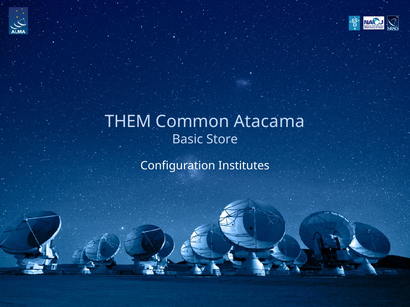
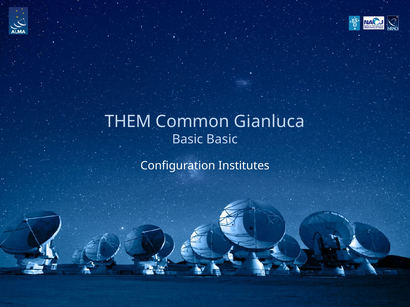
Atacama: Atacama -> Gianluca
Basic Store: Store -> Basic
